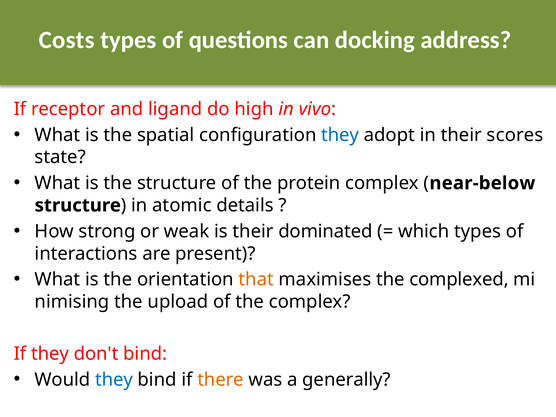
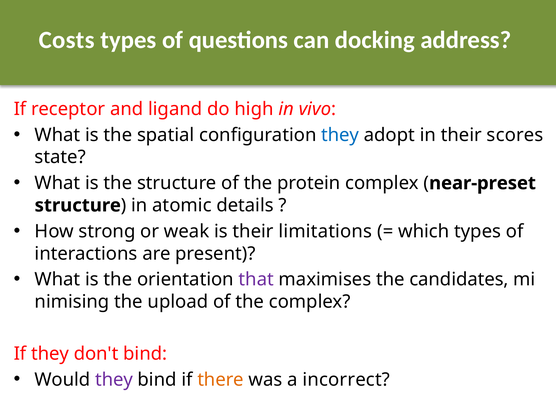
near-below: near-below -> near-preset
dominated: dominated -> limitations
that colour: orange -> purple
complexed: complexed -> candidates
they at (114, 380) colour: blue -> purple
generally: generally -> incorrect
